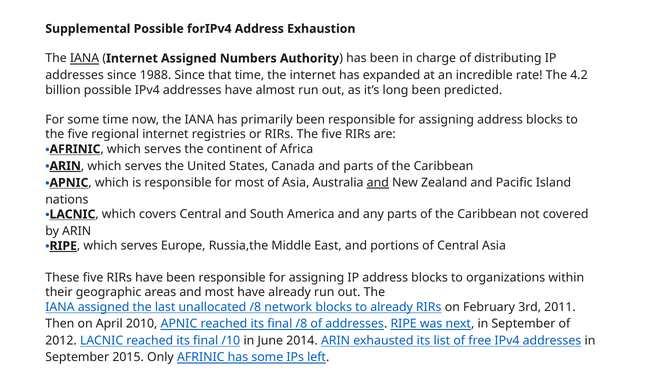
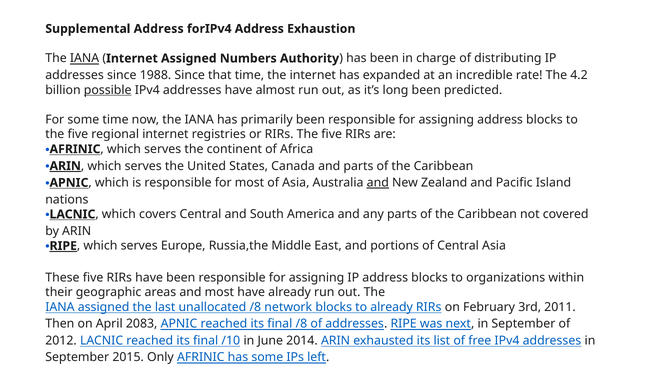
Supplemental Possible: Possible -> Address
possible at (108, 90) underline: none -> present
2010: 2010 -> 2083
